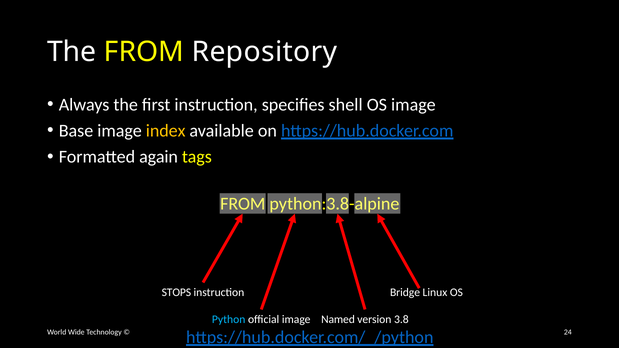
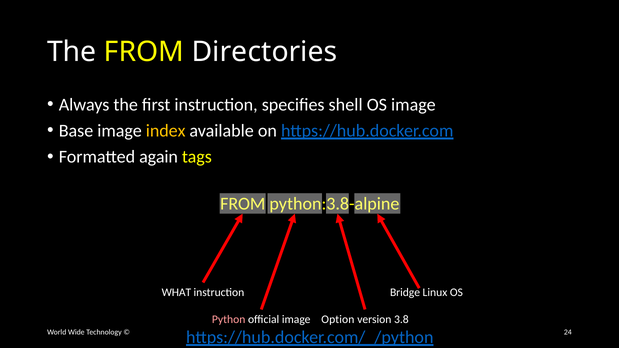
Repository: Repository -> Directories
STOPS: STOPS -> WHAT
Python colour: light blue -> pink
Named: Named -> Option
